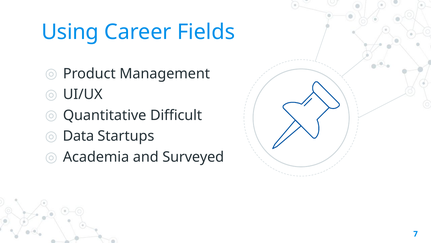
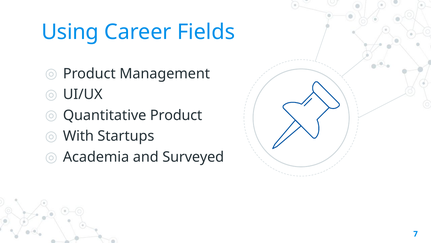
Quantitative Difficult: Difficult -> Product
Data: Data -> With
